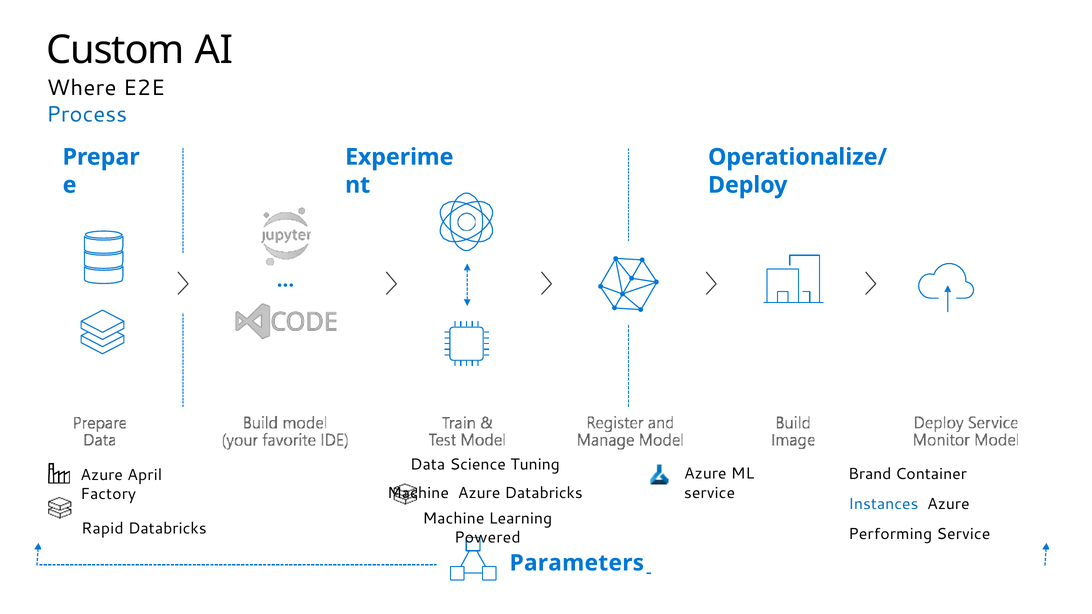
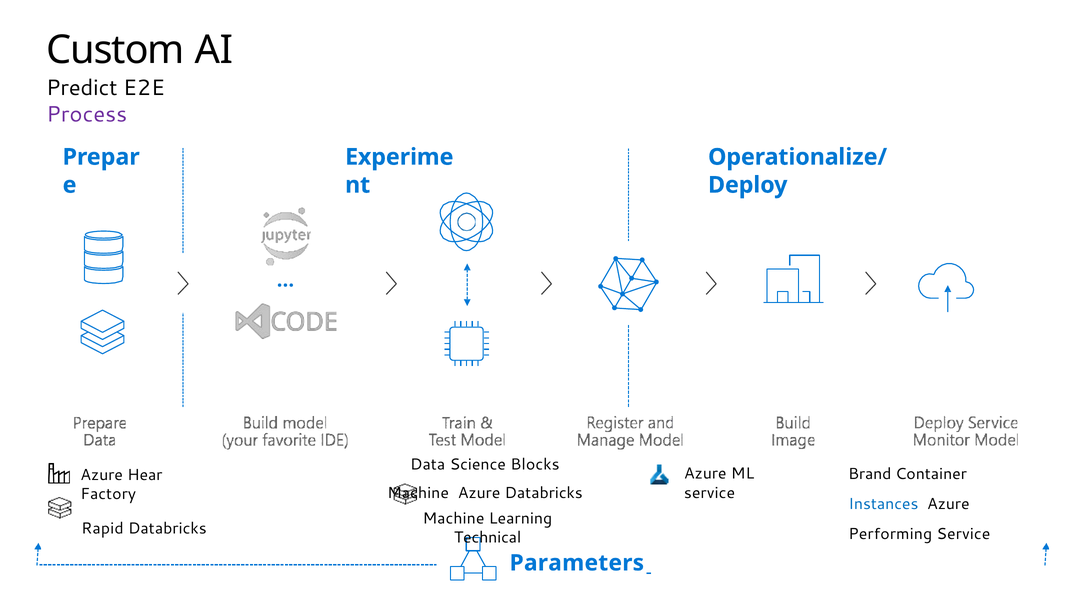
Where: Where -> Predict
Process colour: blue -> purple
Tuning: Tuning -> Blocks
April: April -> Hear
Powered: Powered -> Technical
